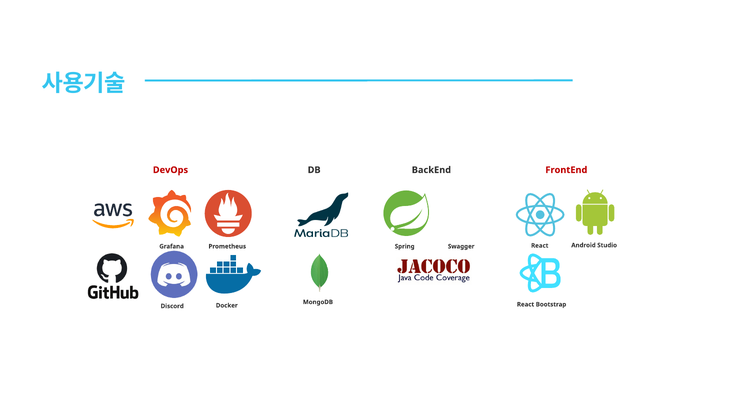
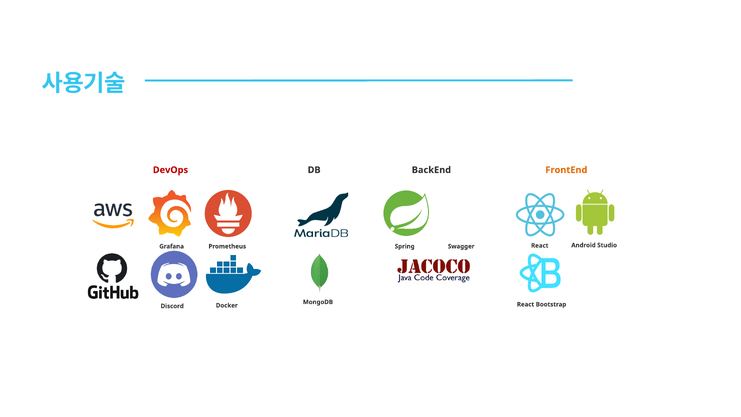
FrontEnd colour: red -> orange
